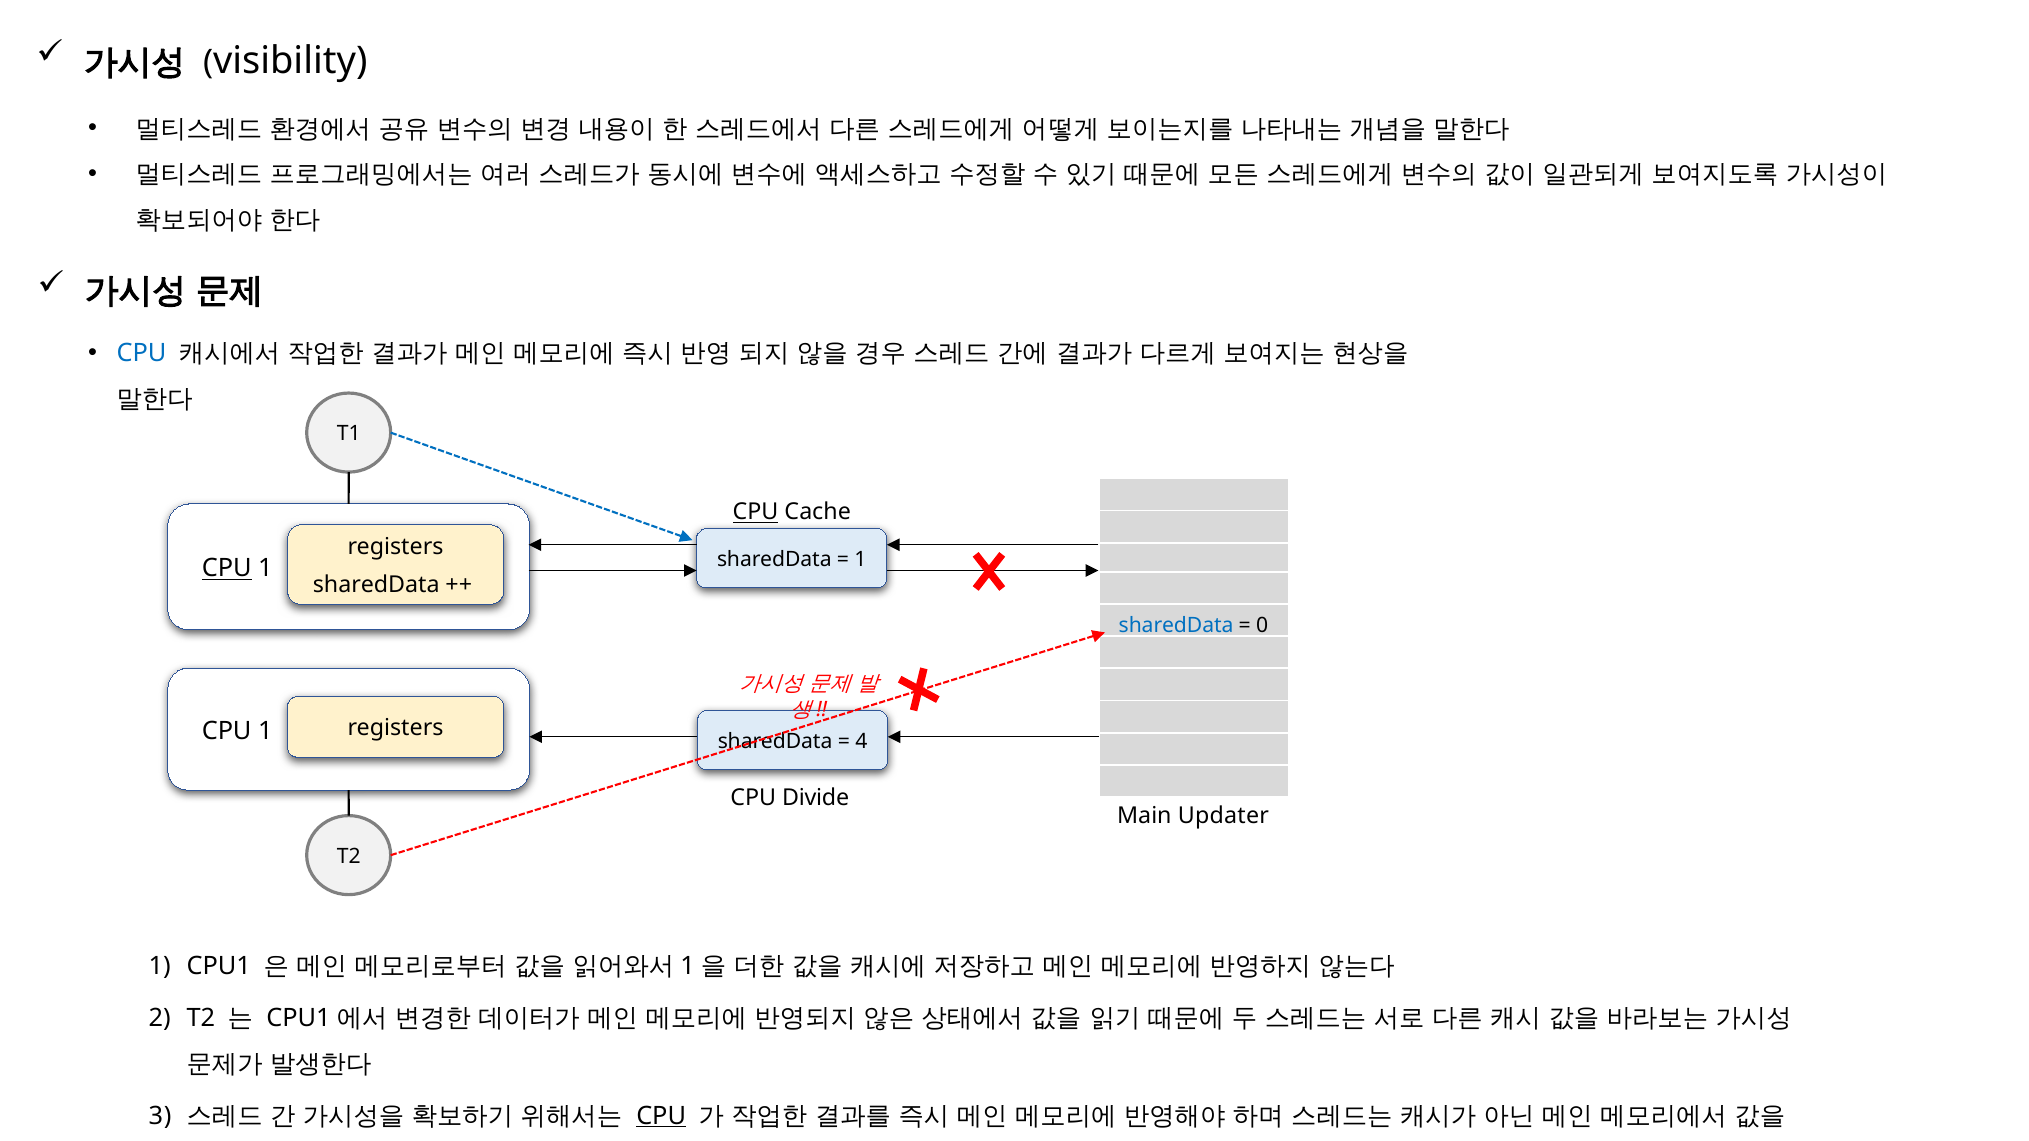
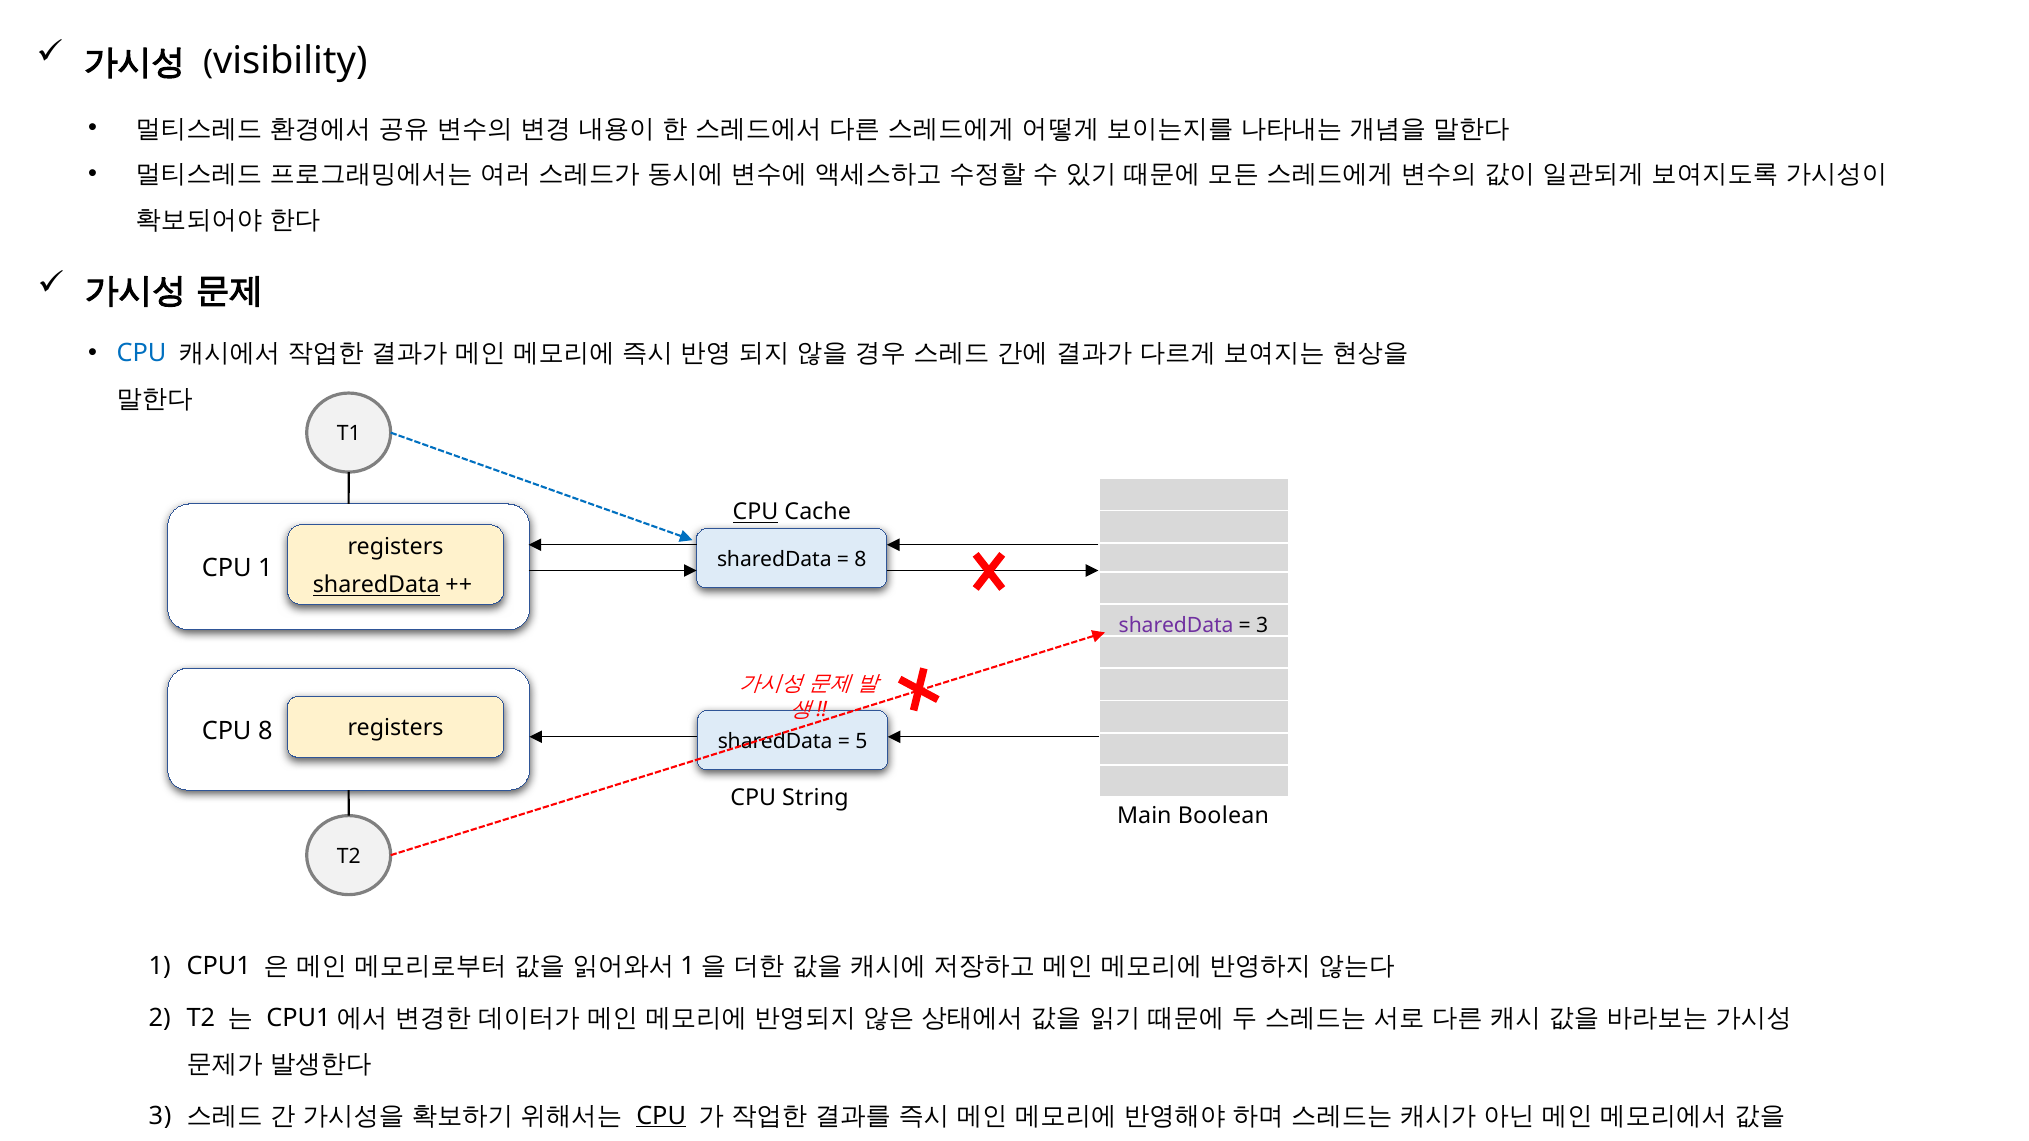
CPU at (227, 569) underline: present -> none
1 at (861, 560): 1 -> 8
sharedData at (376, 585) underline: none -> present
sharedData at (1176, 626) colour: blue -> purple
0 at (1262, 626): 0 -> 3
1 at (265, 731): 1 -> 8
4: 4 -> 5
Divide: Divide -> String
Updater: Updater -> Boolean
